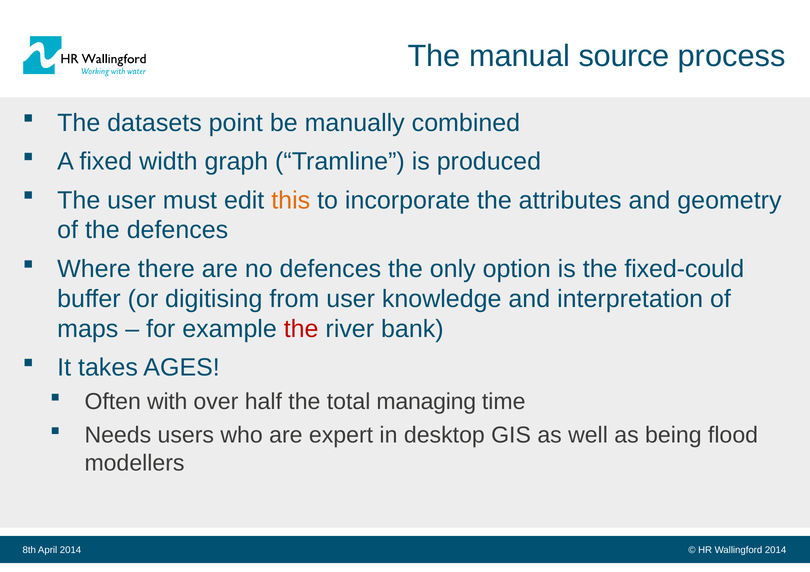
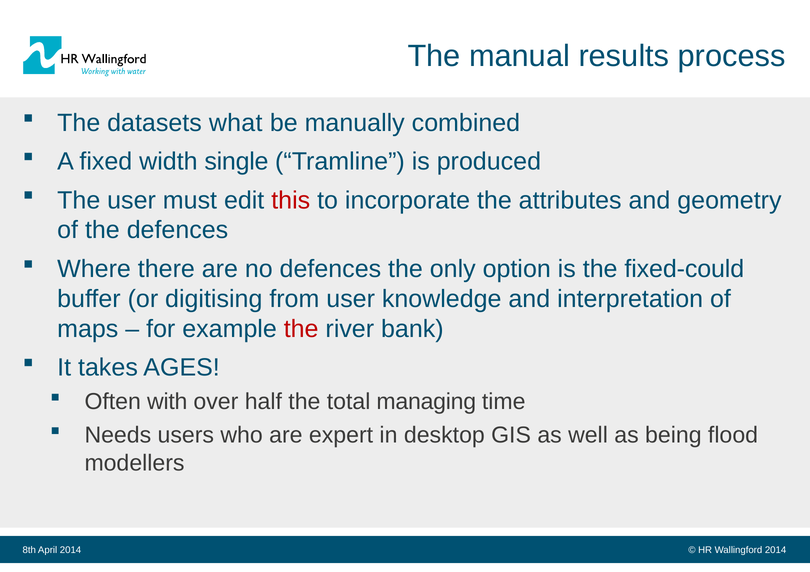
source: source -> results
point: point -> what
graph: graph -> single
this colour: orange -> red
